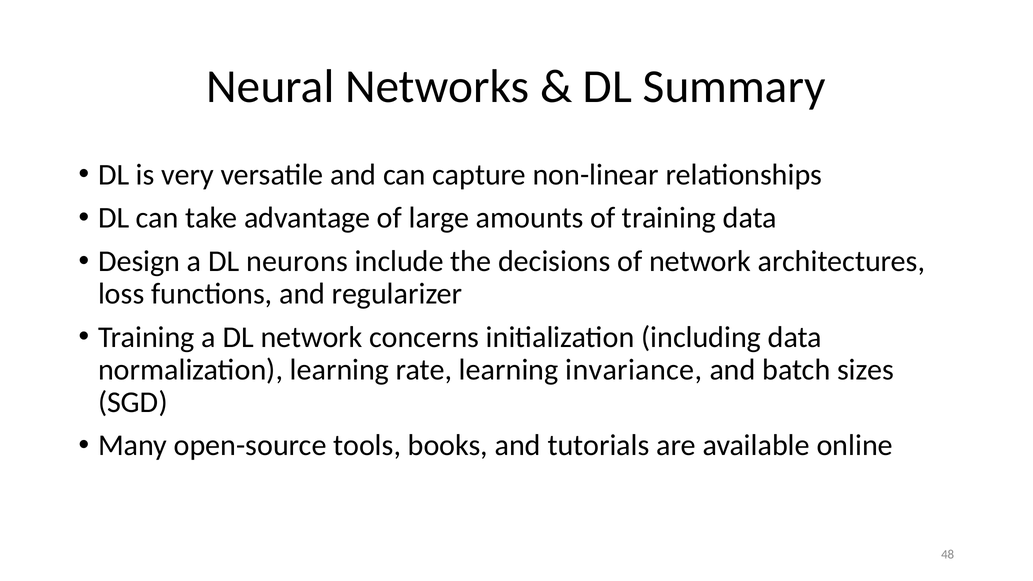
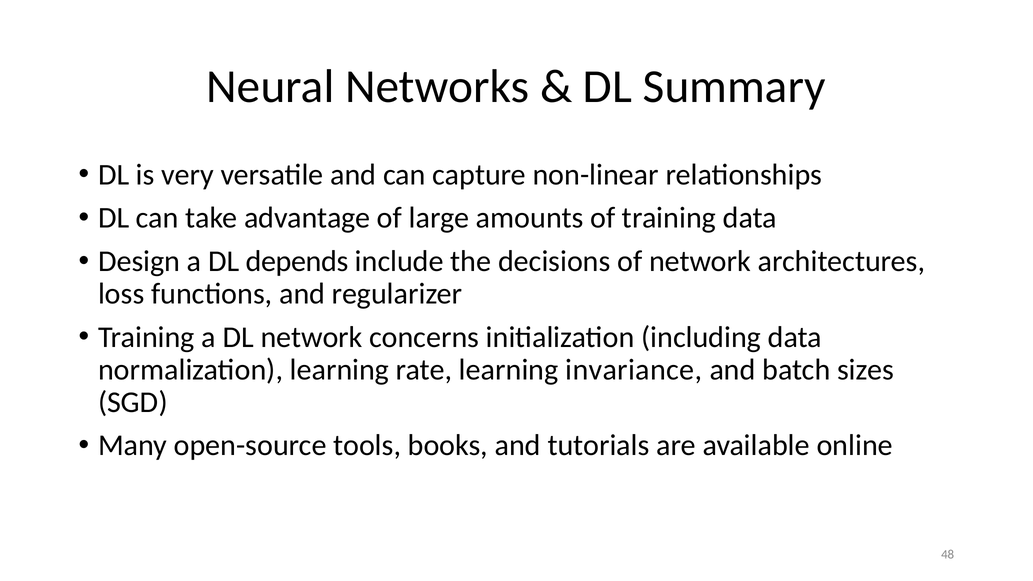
neurons: neurons -> depends
